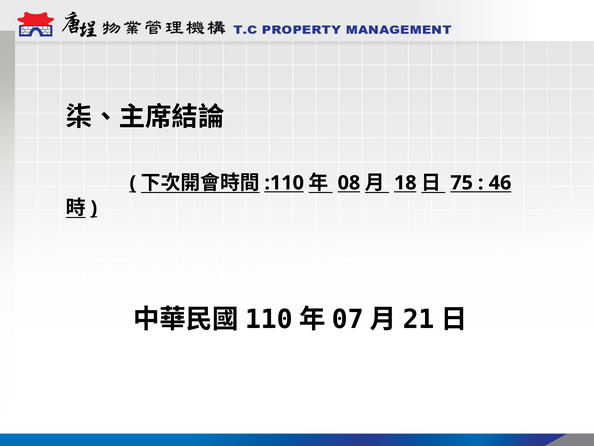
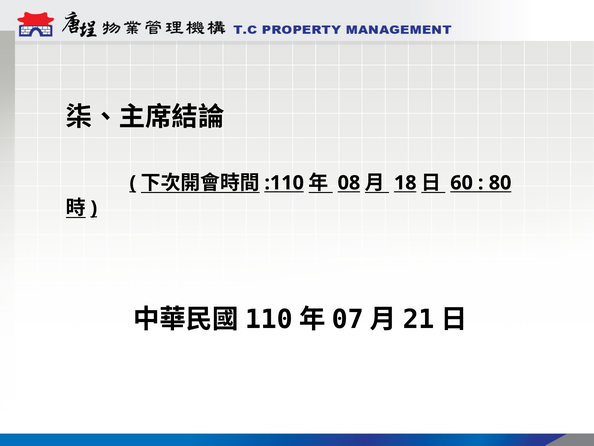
75: 75 -> 60
46: 46 -> 80
